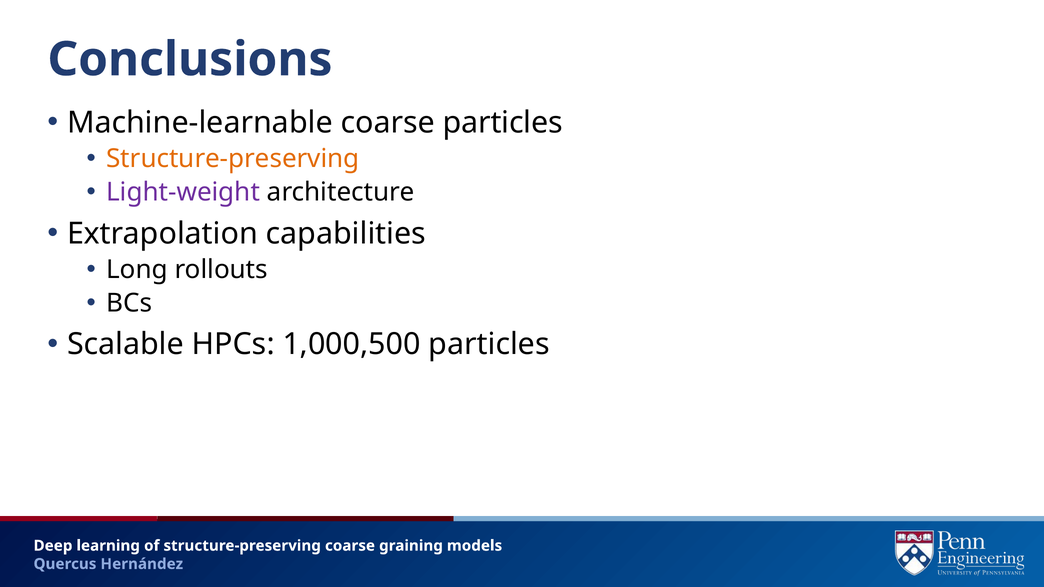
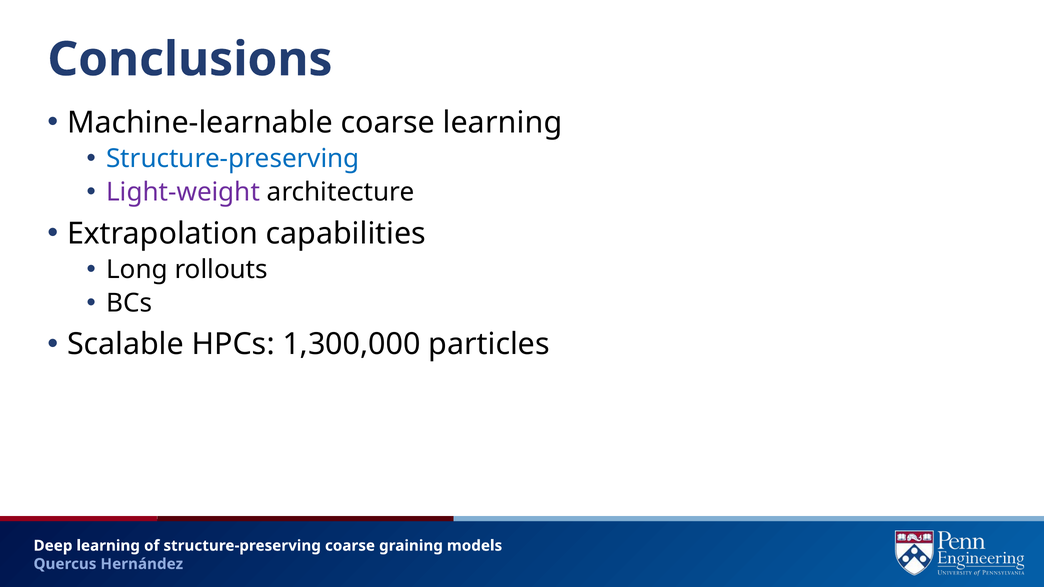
coarse particles: particles -> learning
Structure-preserving at (233, 159) colour: orange -> blue
1,000,500: 1,000,500 -> 1,300,000
